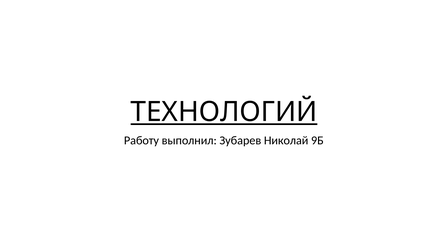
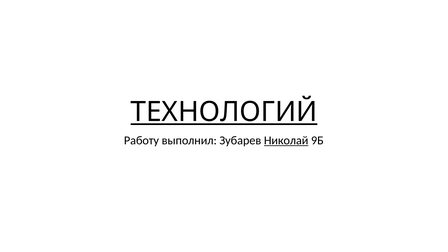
Николай underline: none -> present
